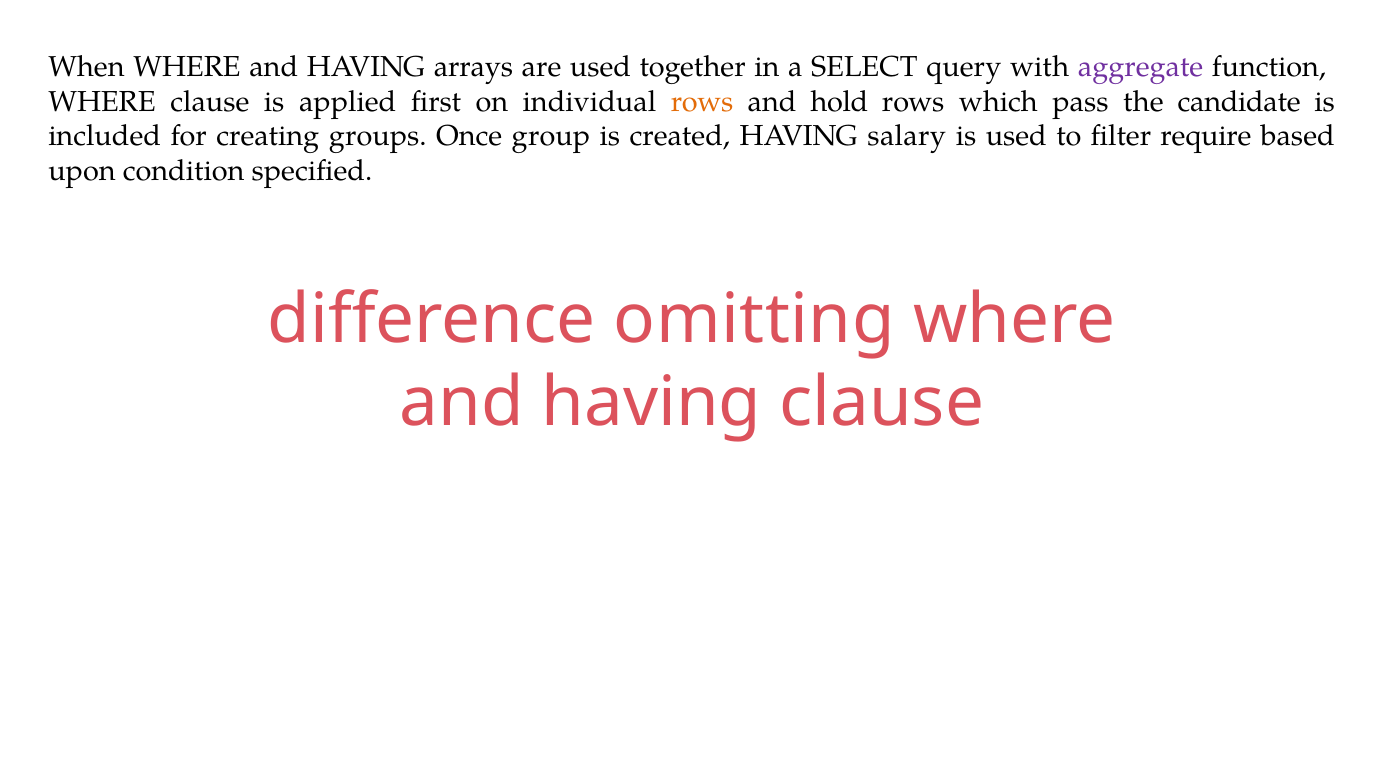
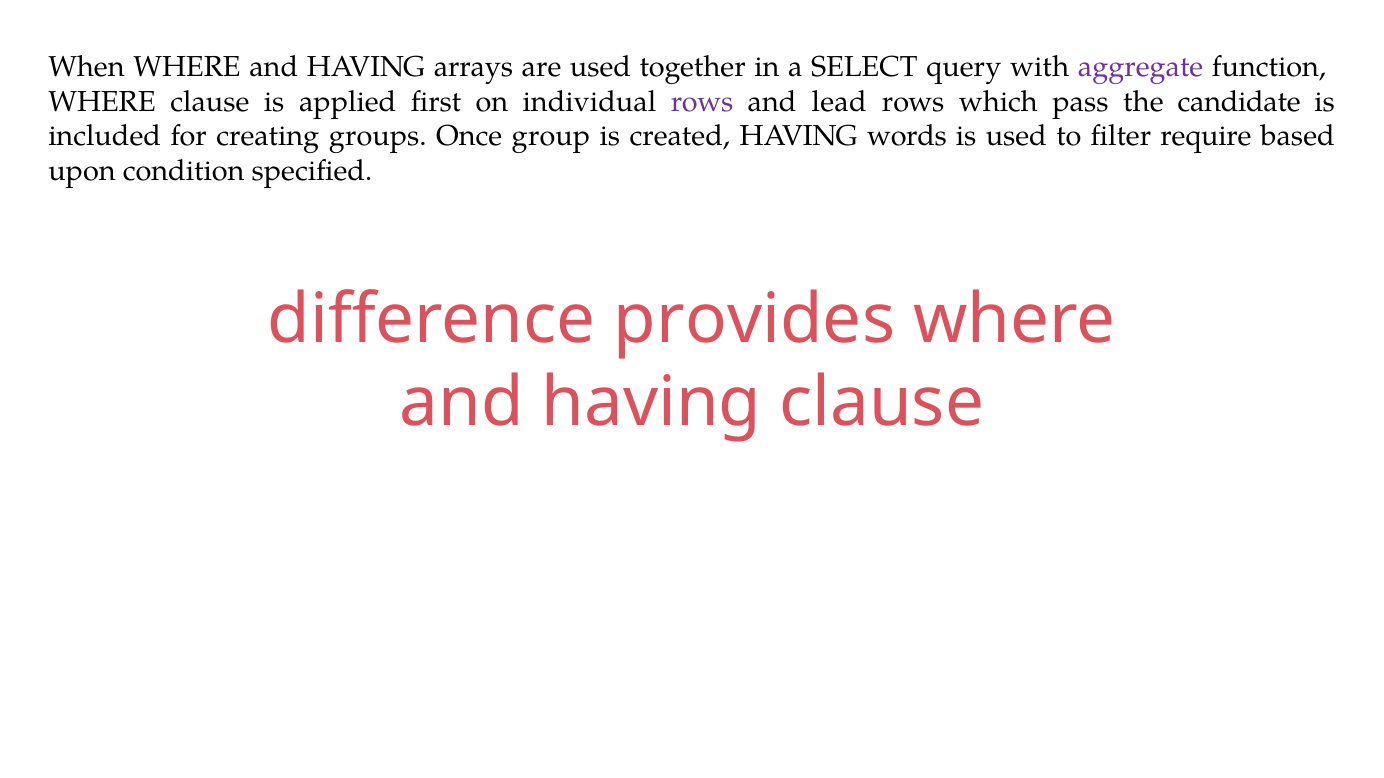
rows at (702, 102) colour: orange -> purple
hold: hold -> lead
salary: salary -> words
omitting: omitting -> provides
